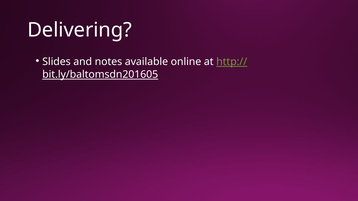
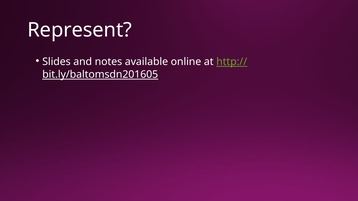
Delivering: Delivering -> Represent
